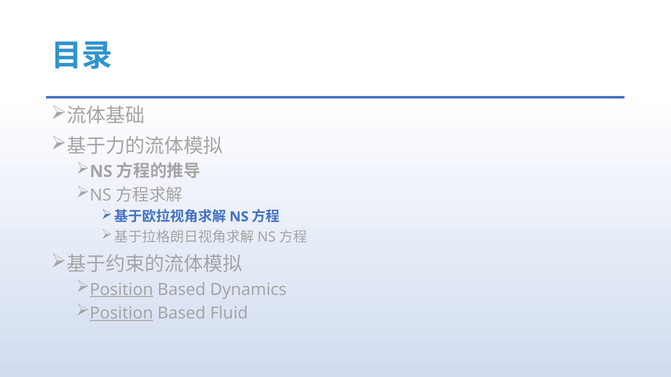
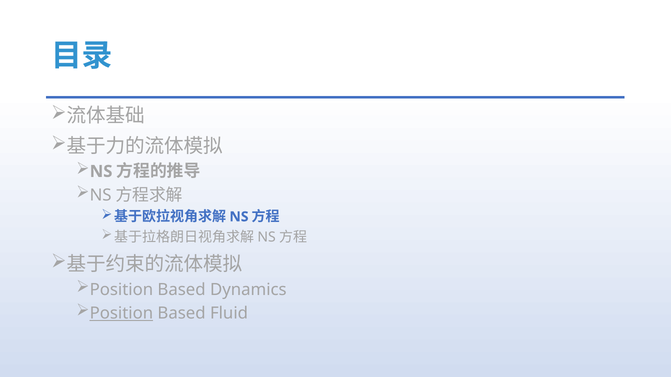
Position at (121, 290) underline: present -> none
